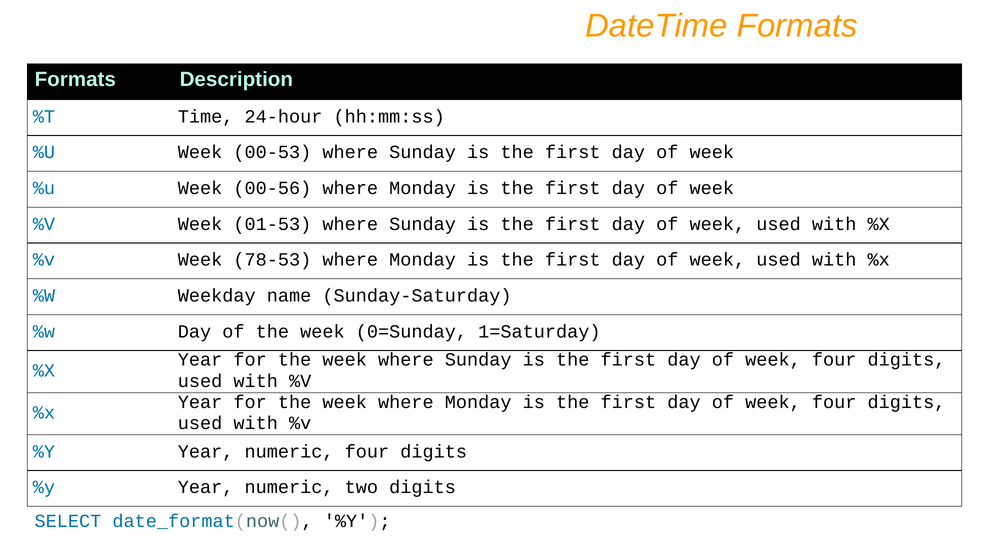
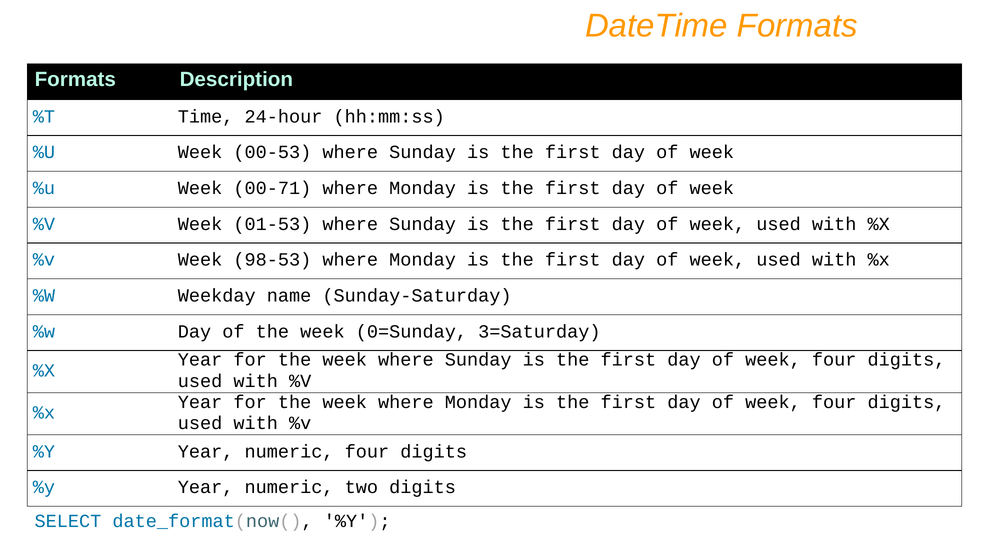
00-56: 00-56 -> 00-71
78-53: 78-53 -> 98-53
1=Saturday: 1=Saturday -> 3=Saturday
